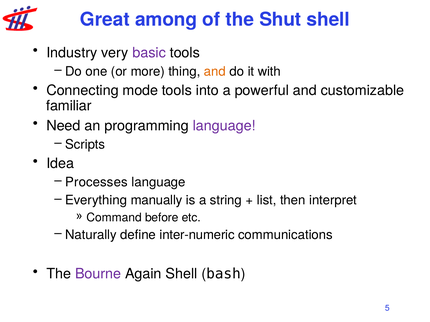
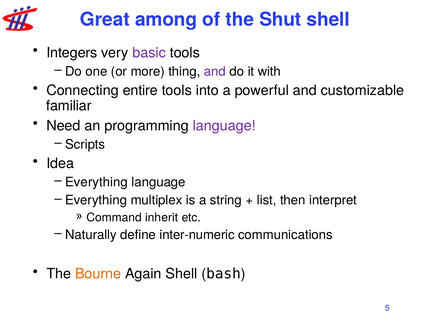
Industry: Industry -> Integers
and at (215, 72) colour: orange -> purple
mode: mode -> entire
Processes at (96, 183): Processes -> Everything
manually: manually -> multiplex
before: before -> inherit
Bourne colour: purple -> orange
